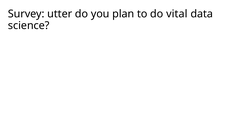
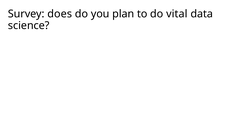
utter: utter -> does
